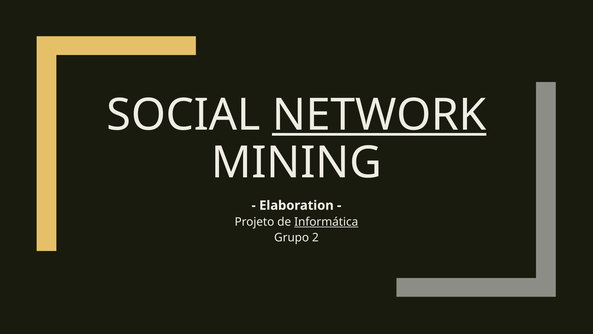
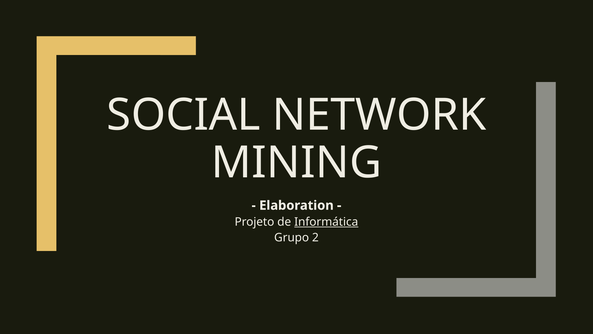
NETWORK underline: present -> none
